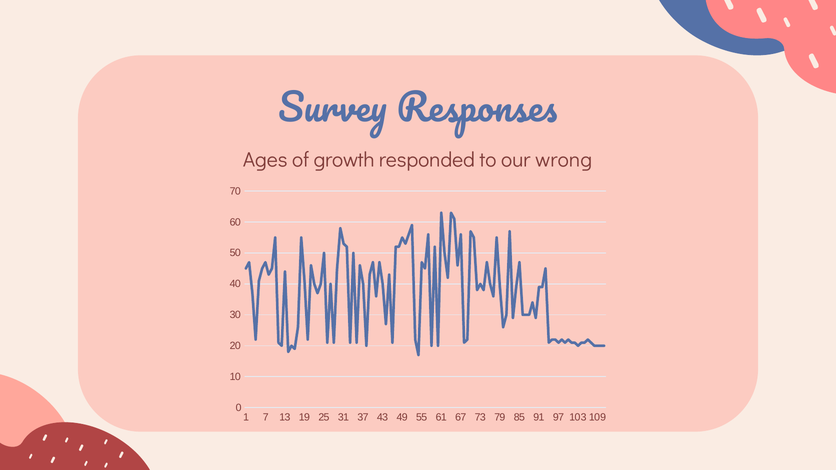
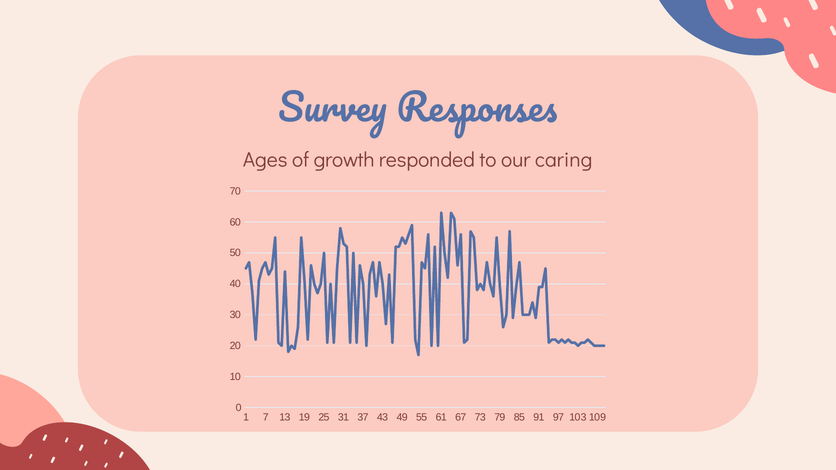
wrong: wrong -> caring
